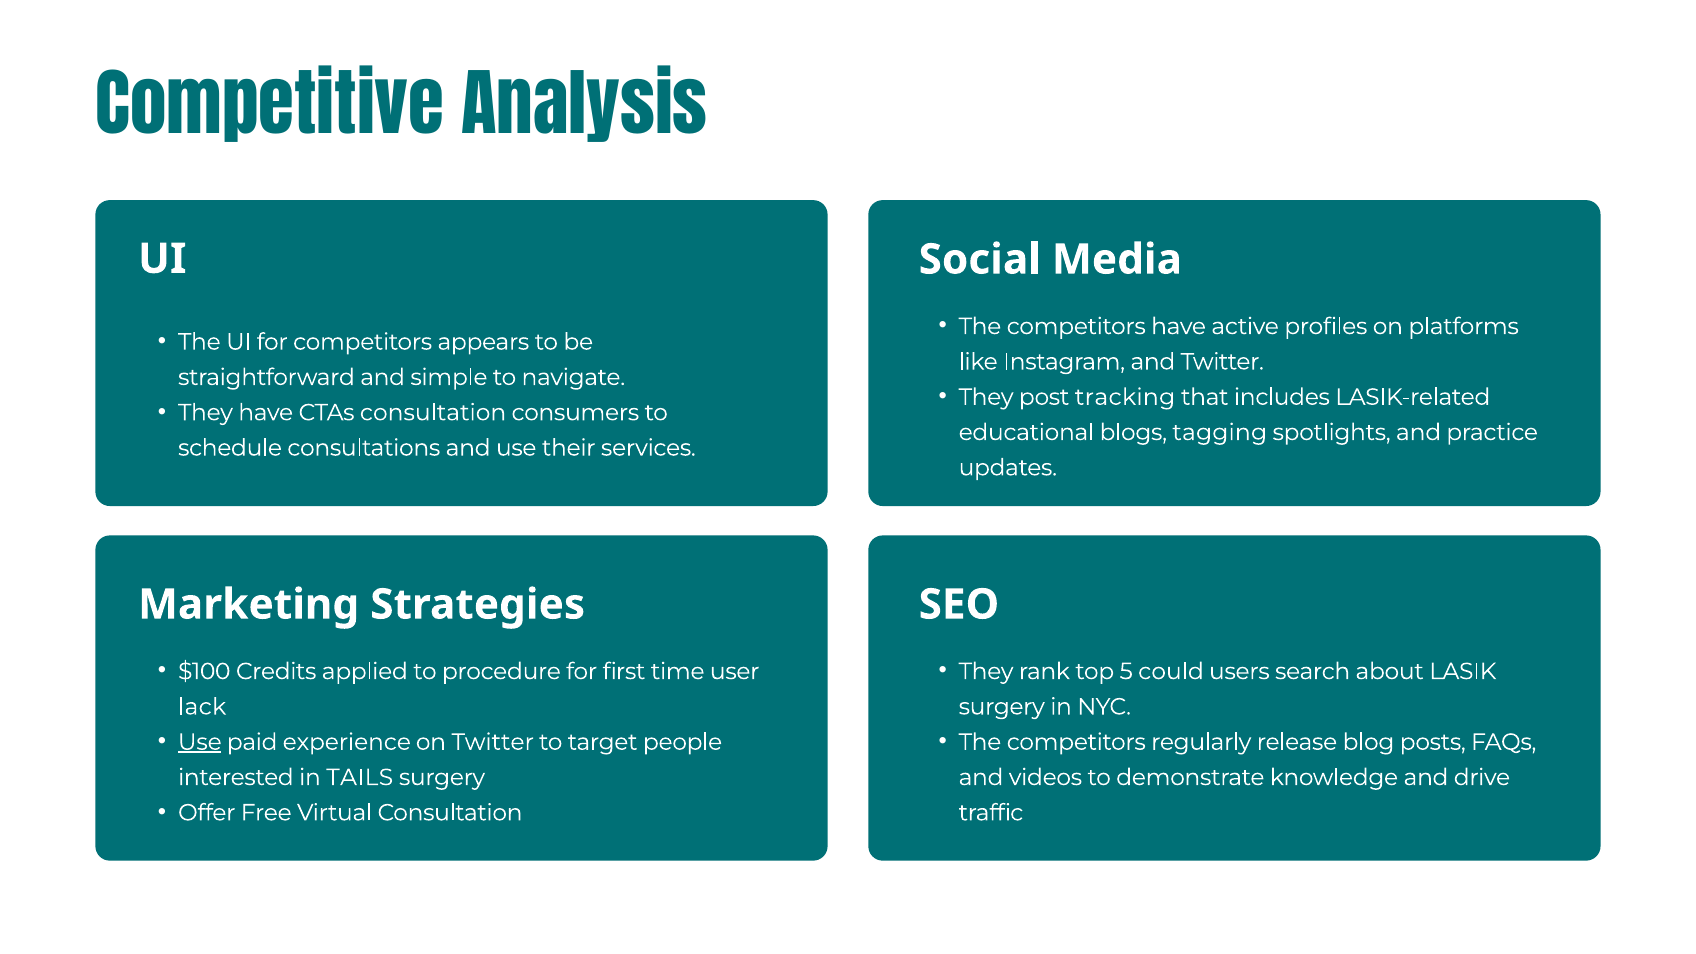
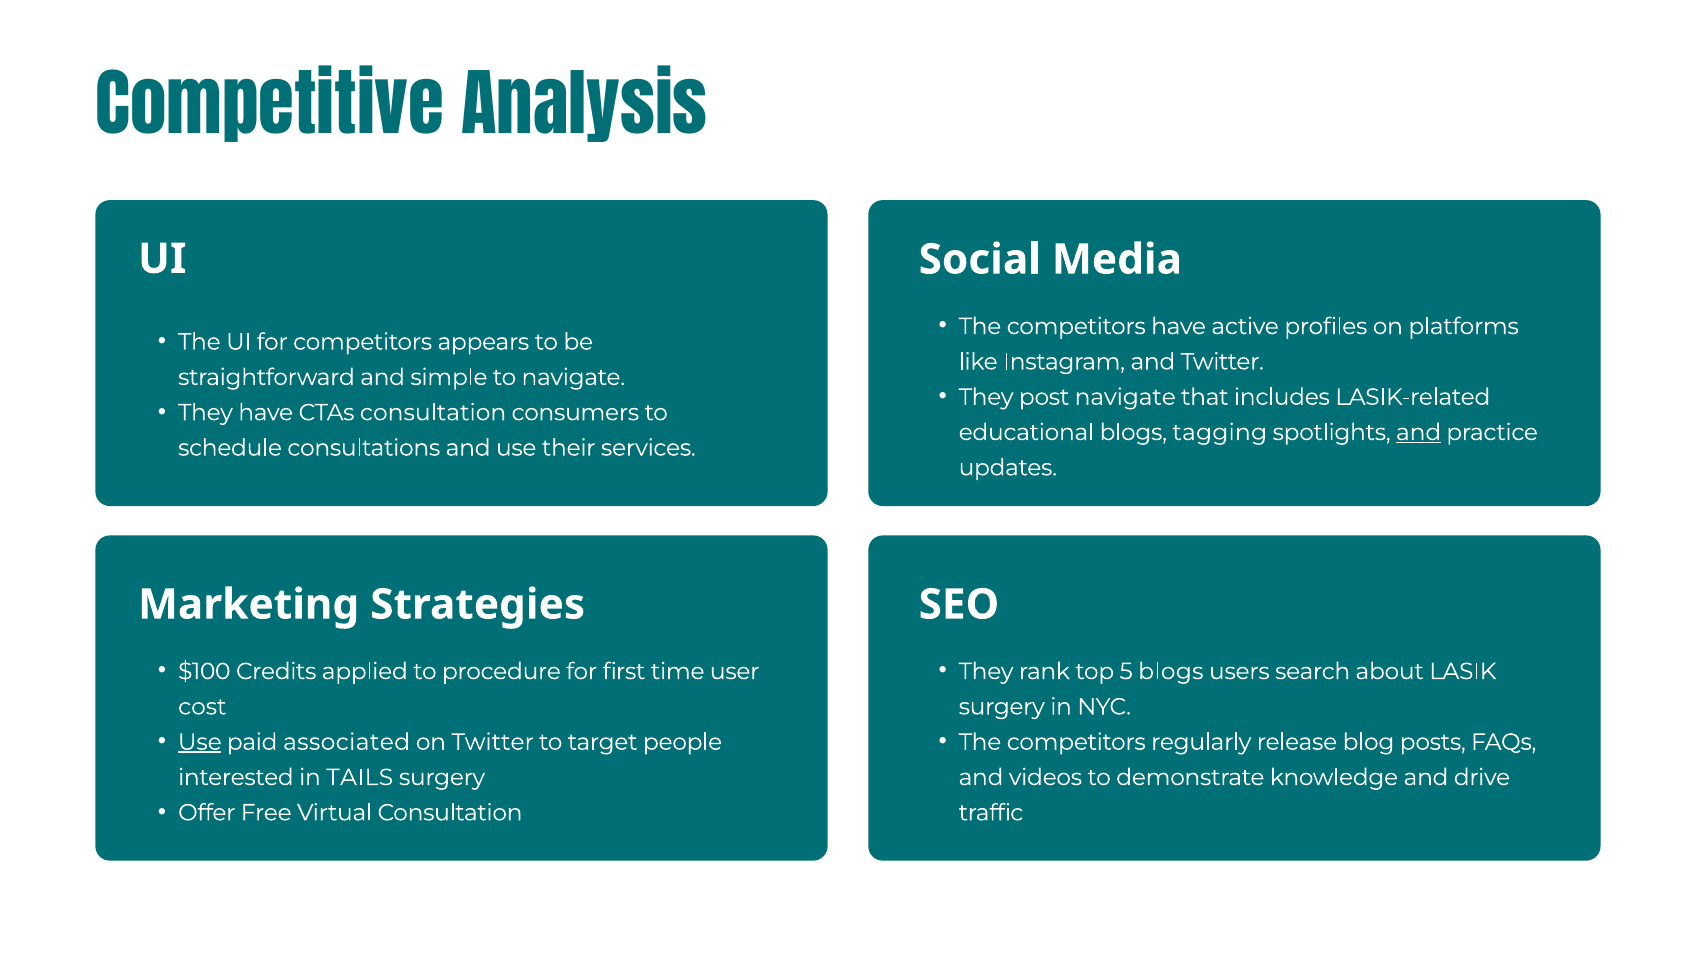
post tracking: tracking -> navigate
and at (1419, 432) underline: none -> present
5 could: could -> blogs
lack: lack -> cost
experience: experience -> associated
